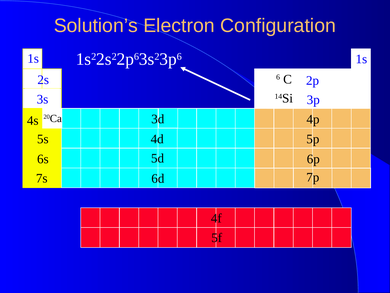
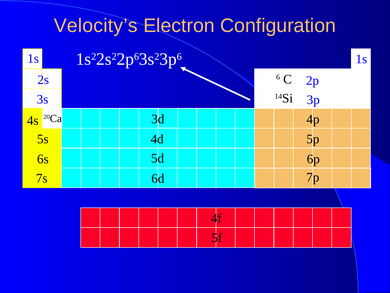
Solution’s: Solution’s -> Velocity’s
